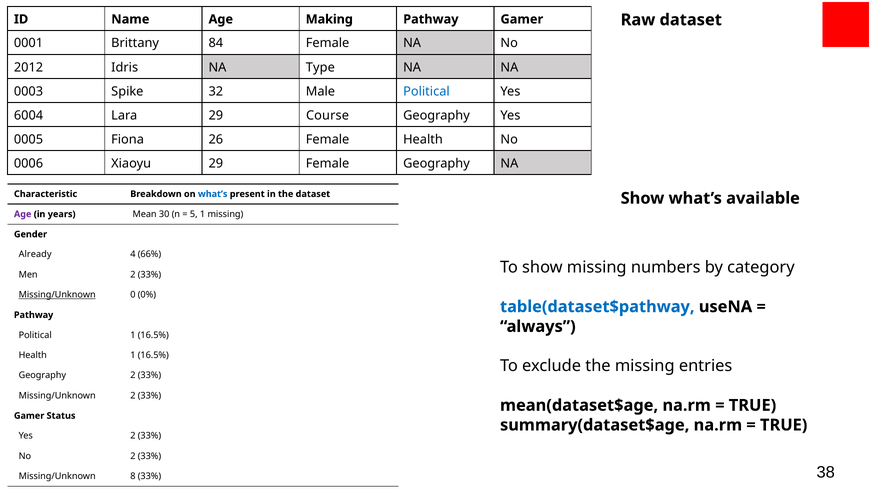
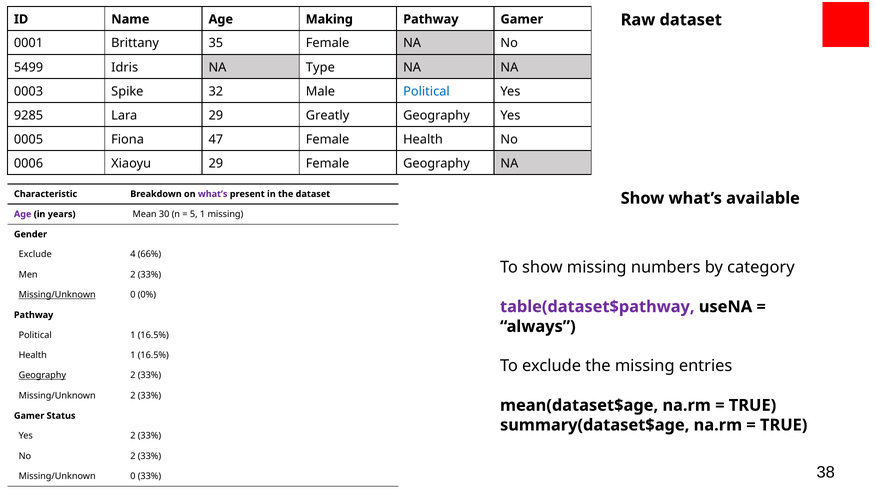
84: 84 -> 35
2012: 2012 -> 5499
6004: 6004 -> 9285
Course: Course -> Greatly
26: 26 -> 47
what’s at (213, 194) colour: blue -> purple
Already at (35, 254): Already -> Exclude
table(dataset$pathway colour: blue -> purple
Geography at (42, 375) underline: none -> present
8 at (133, 476): 8 -> 0
